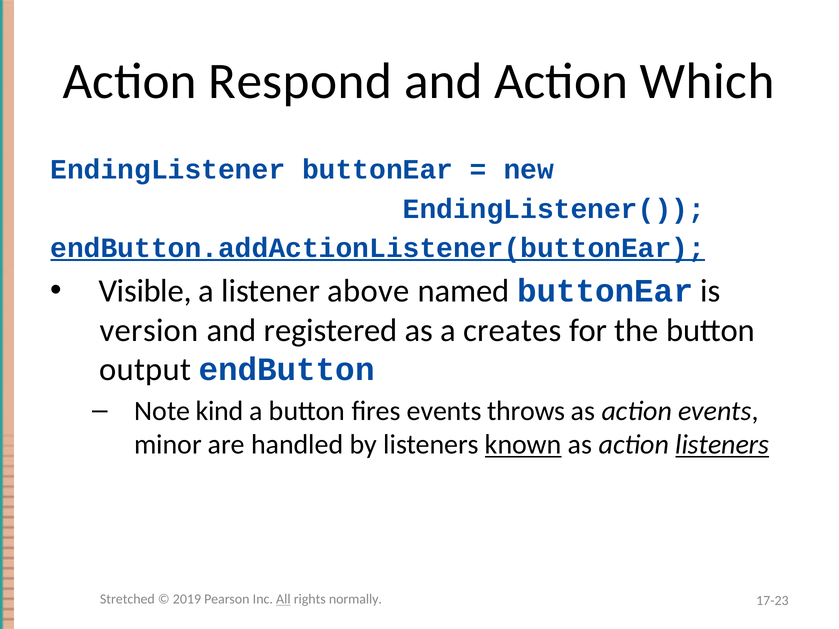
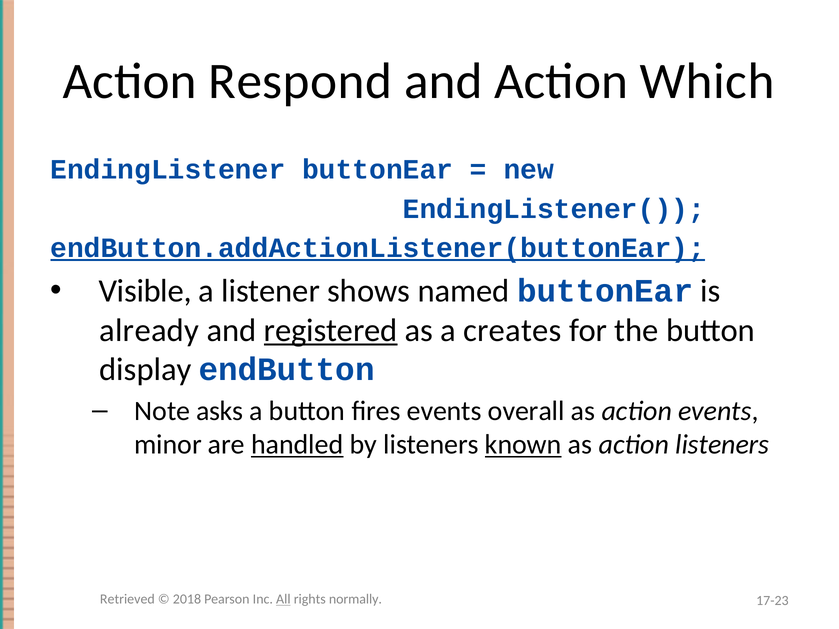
above: above -> shows
version: version -> already
registered underline: none -> present
output: output -> display
kind: kind -> asks
throws: throws -> overall
handled underline: none -> present
listeners at (722, 445) underline: present -> none
Stretched: Stretched -> Retrieved
2019: 2019 -> 2018
